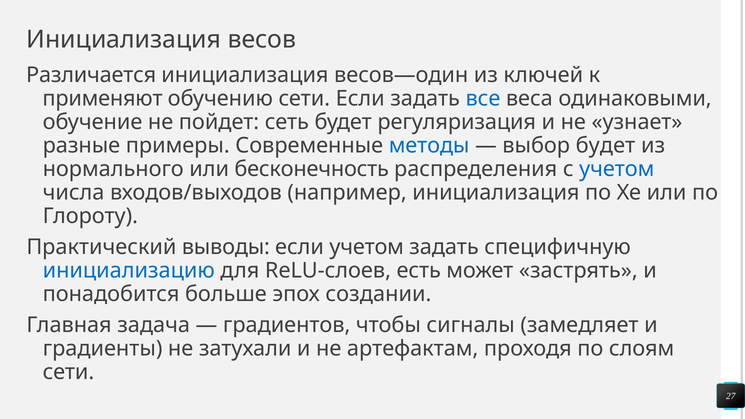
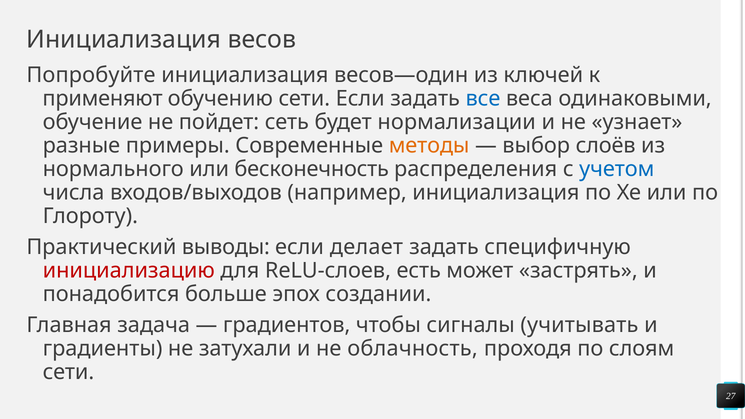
Различается: Различается -> Попробуйте
регуляризация: регуляризация -> нормализации
методы colour: blue -> orange
выбор будет: будет -> слоёв
если учетом: учетом -> делает
инициализацию colour: blue -> red
замедляет: замедляет -> учитывать
артефактам: артефактам -> облачность
